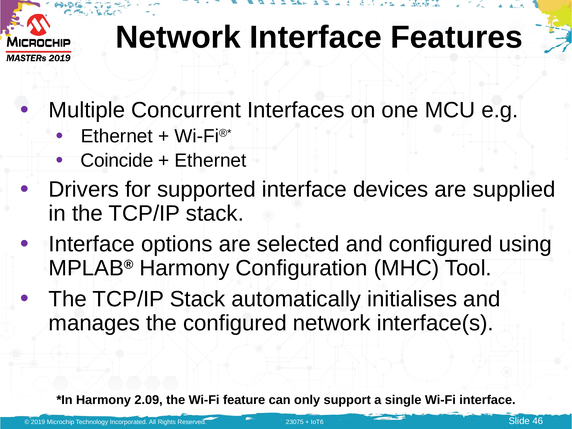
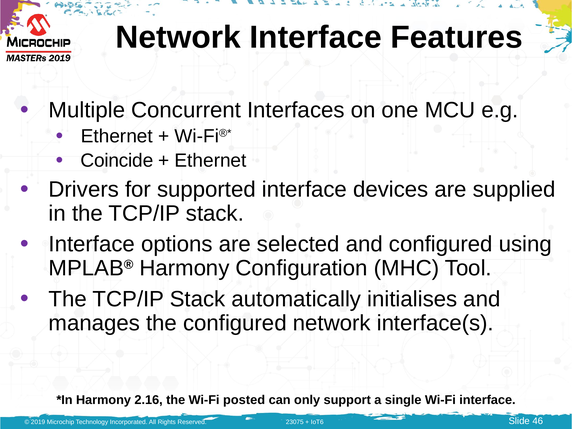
2.09: 2.09 -> 2.16
feature: feature -> posted
